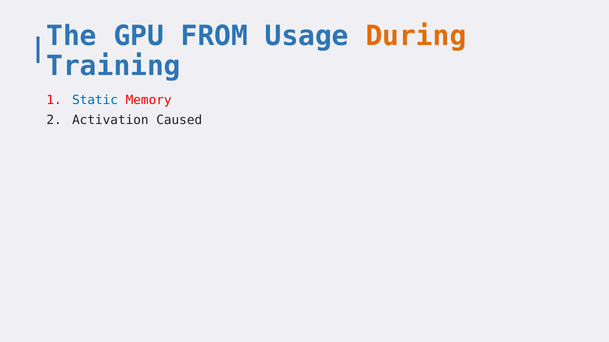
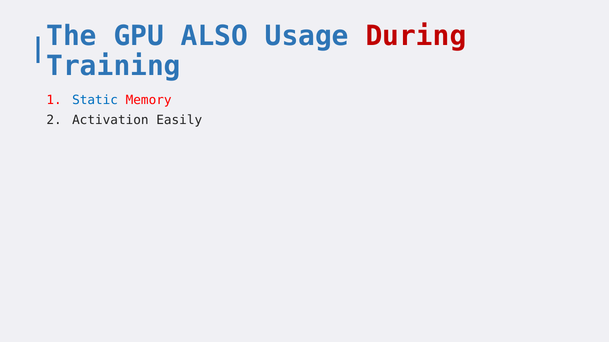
FROM: FROM -> ALSO
During colour: orange -> red
Caused: Caused -> Easily
